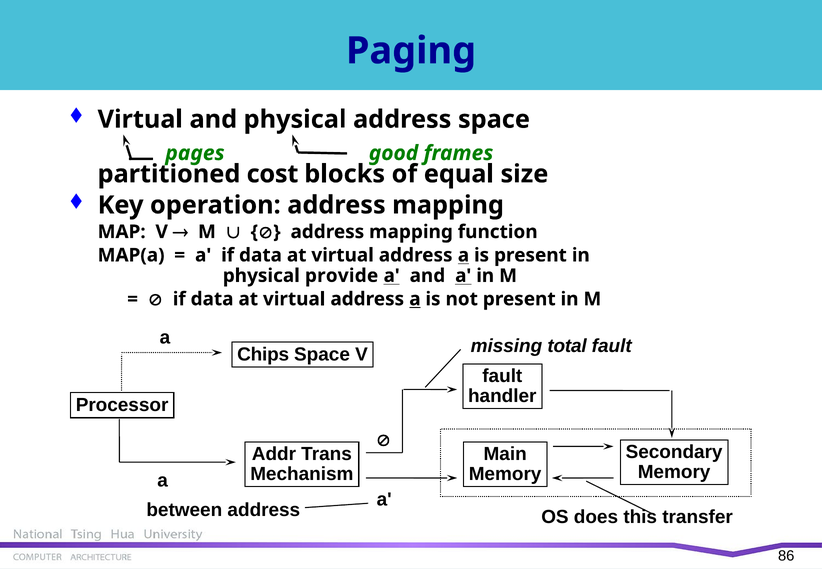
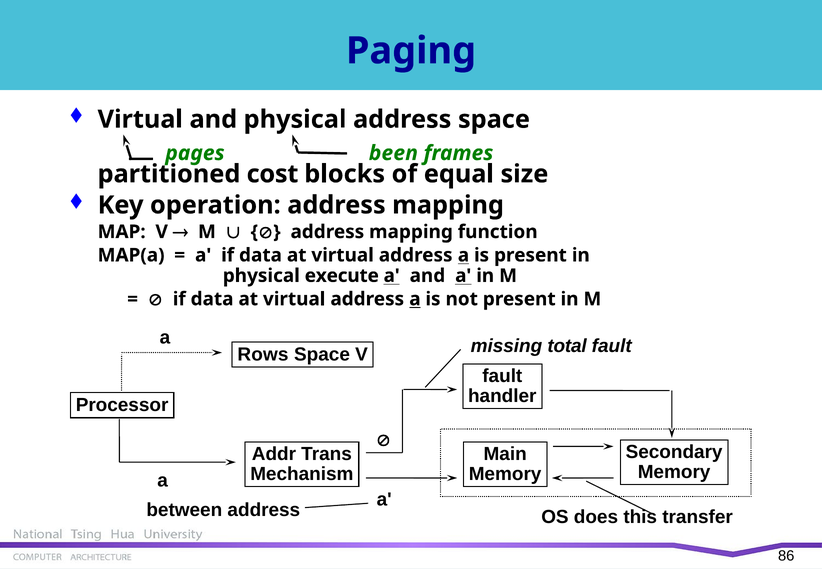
good: good -> been
provide: provide -> execute
Chips: Chips -> Rows
